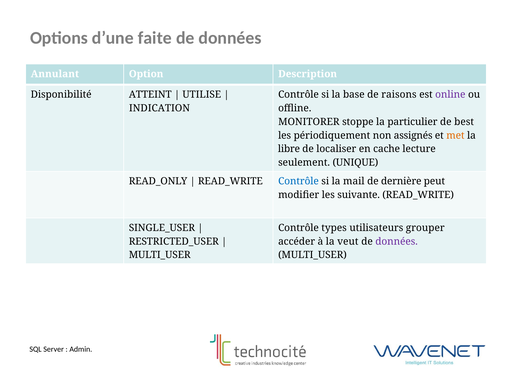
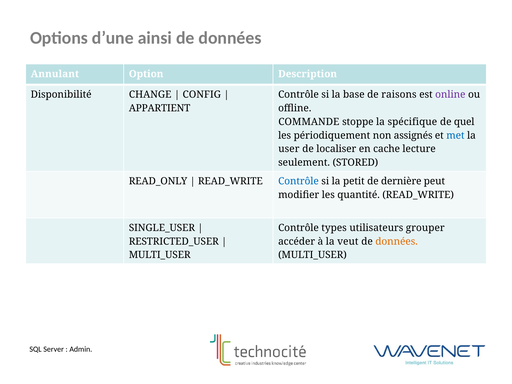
faite: faite -> ainsi
ATTEINT: ATTEINT -> CHANGE
UTILISE: UTILISE -> CONFIG
INDICATION: INDICATION -> APPARTIENT
MONITORER: MONITORER -> COMMANDE
particulier: particulier -> spécifique
best: best -> quel
met colour: orange -> blue
libre: libre -> user
UNIQUE: UNIQUE -> STORED
mail: mail -> petit
suivante: suivante -> quantité
données at (397, 241) colour: purple -> orange
